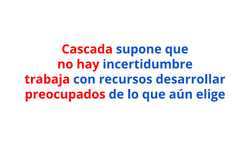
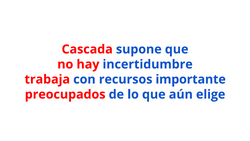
desarrollar: desarrollar -> importante
